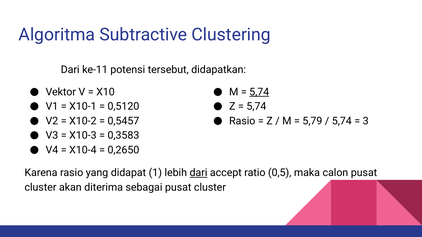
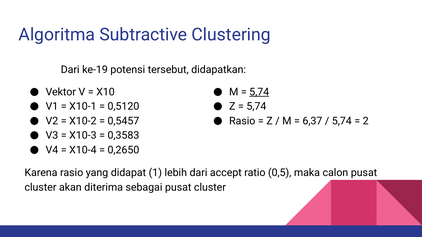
ke-11: ke-11 -> ke-19
5,79: 5,79 -> 6,37
3: 3 -> 2
dari at (199, 173) underline: present -> none
